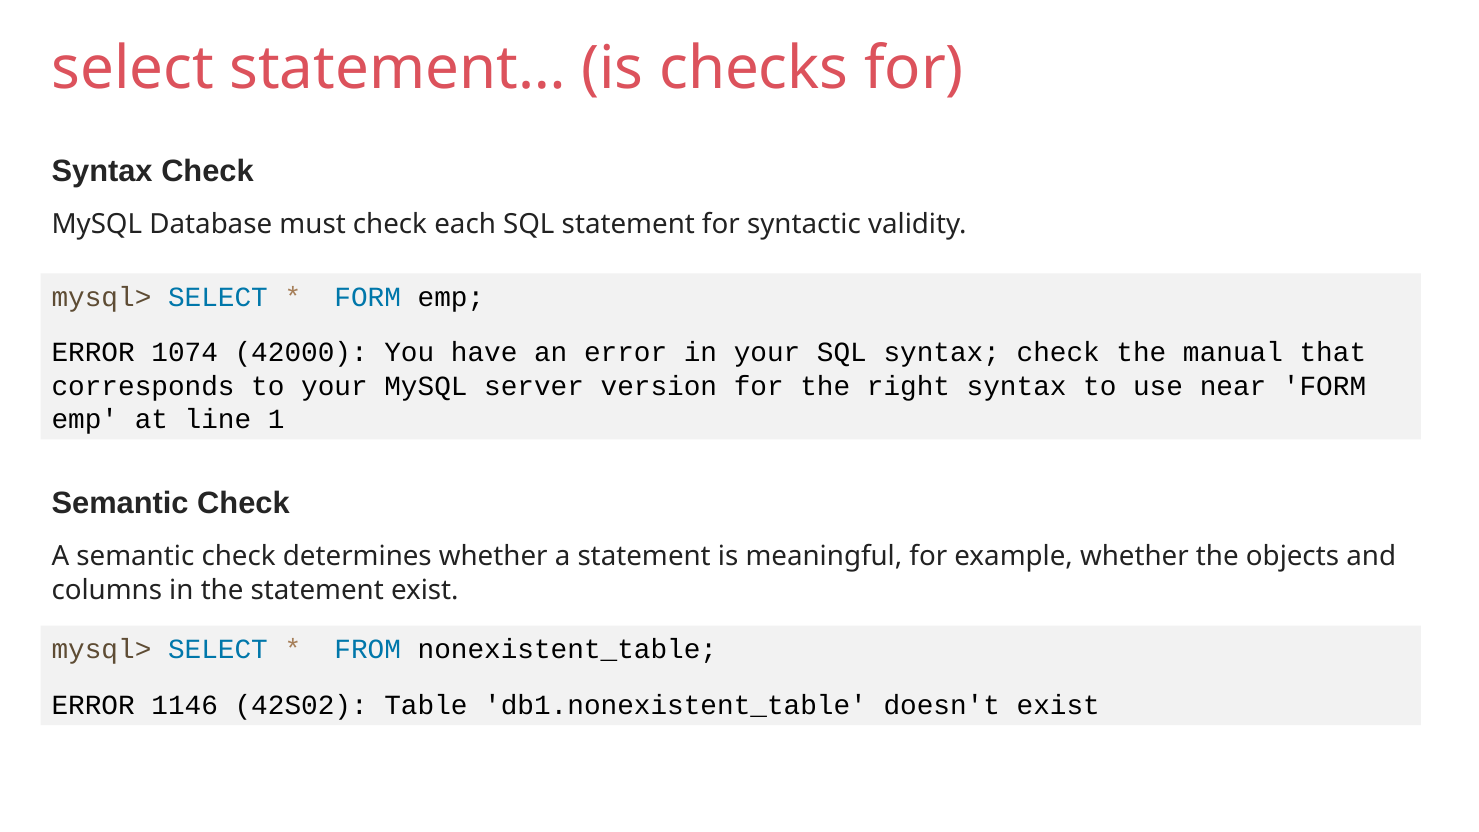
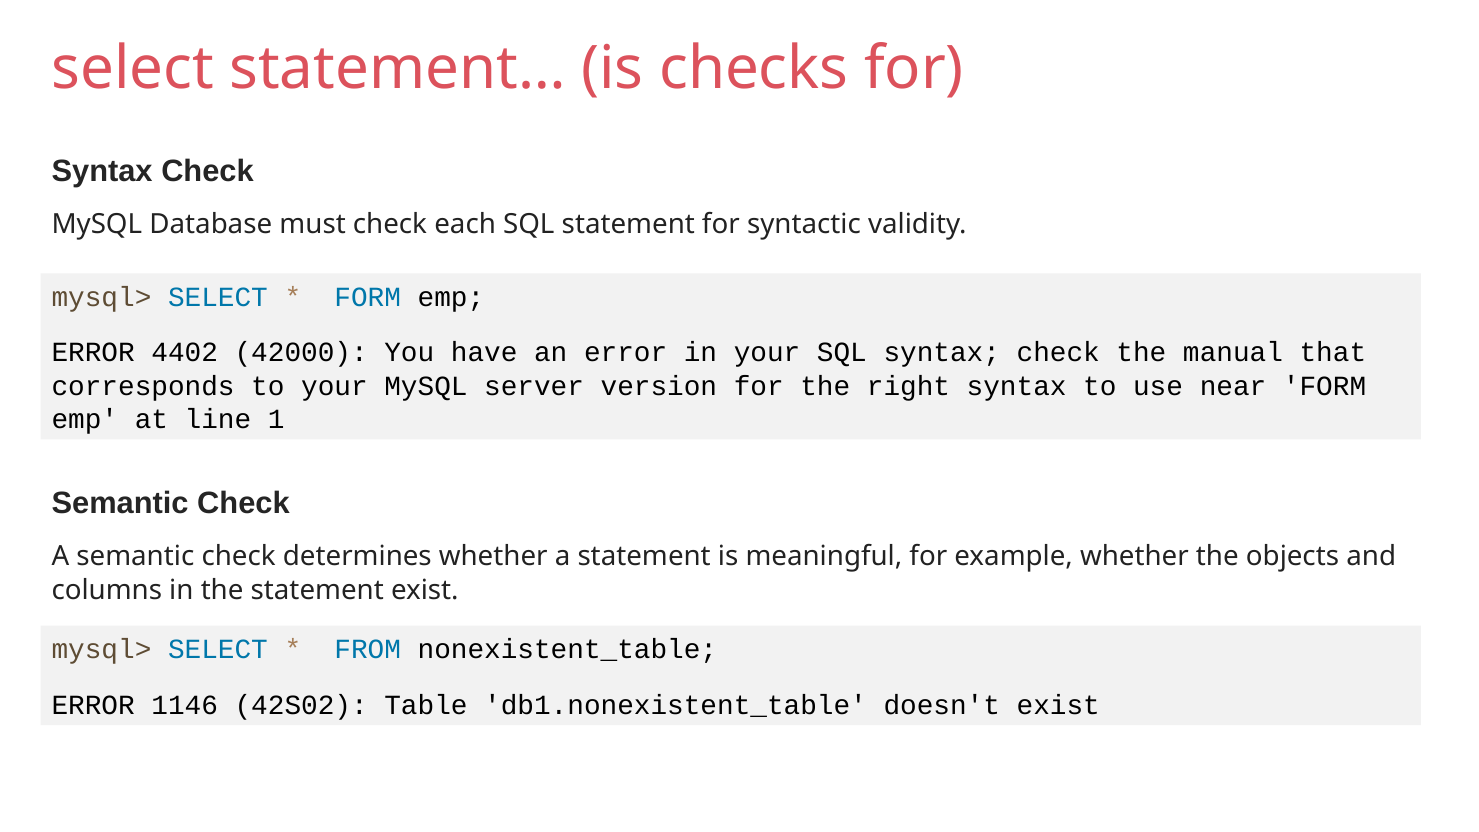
1074: 1074 -> 4402
